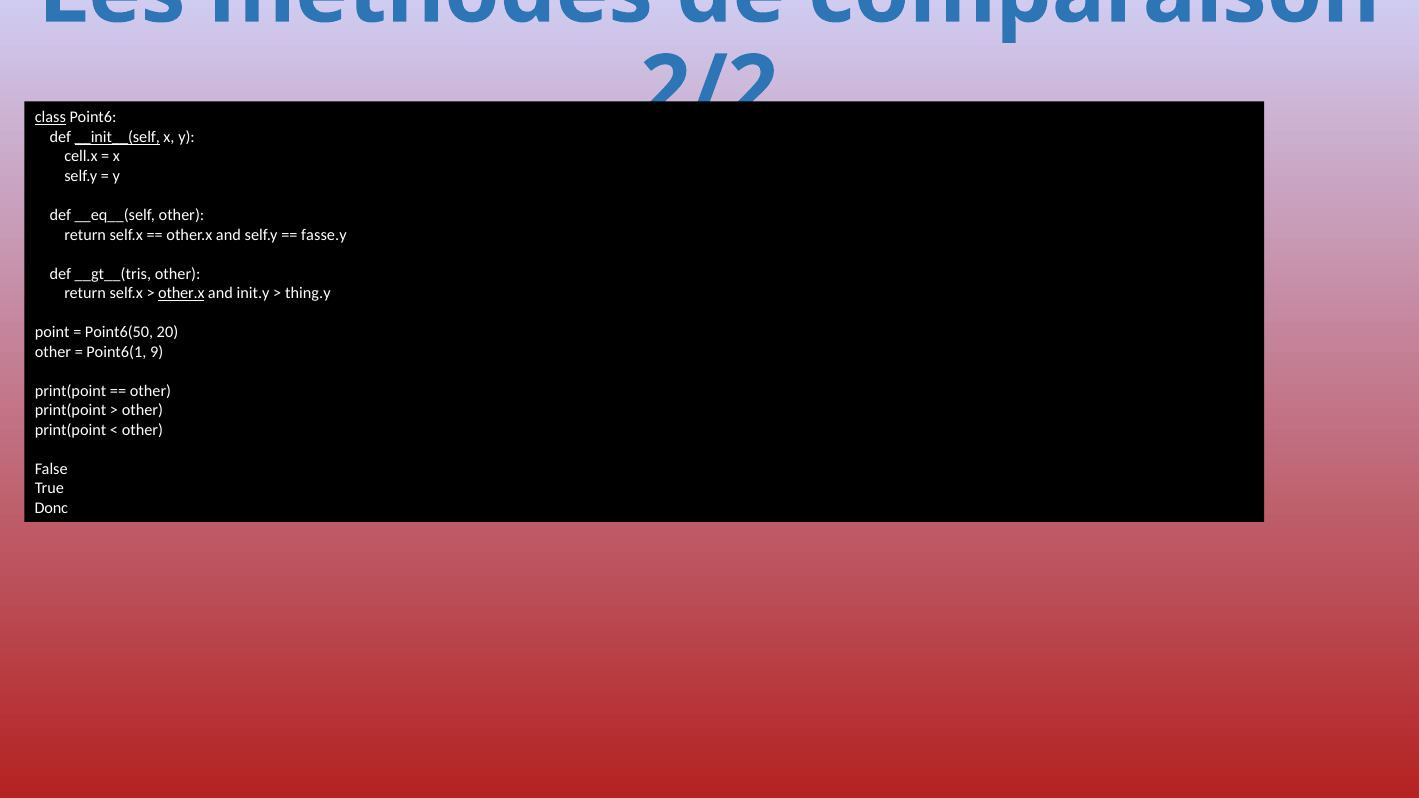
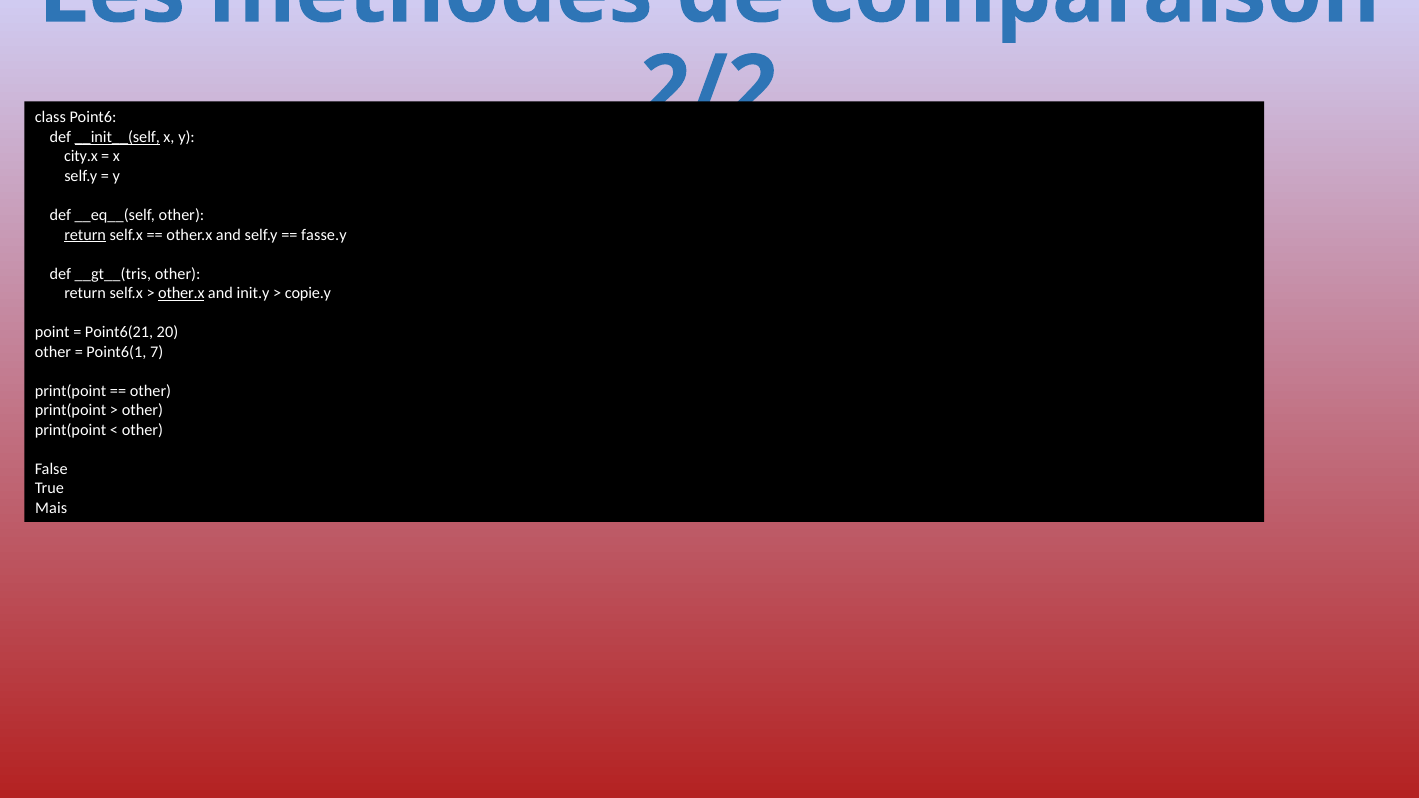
class underline: present -> none
cell.x: cell.x -> city.x
return at (85, 235) underline: none -> present
thing.y: thing.y -> copie.y
Point6(50: Point6(50 -> Point6(21
9: 9 -> 7
Donc: Donc -> Mais
